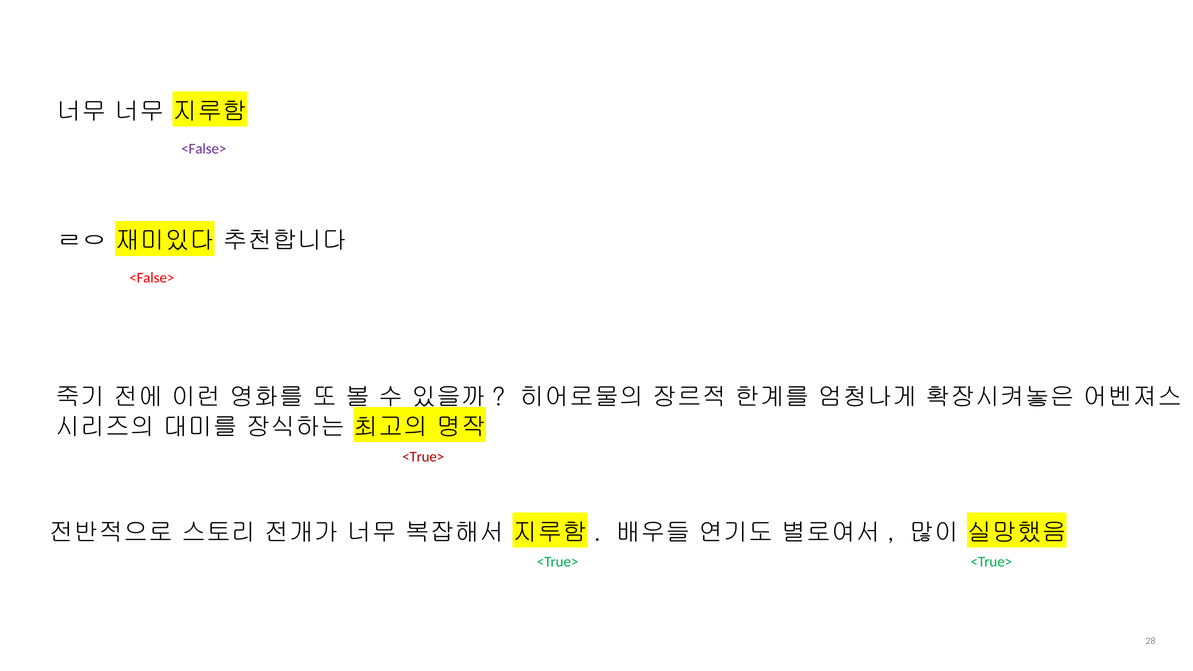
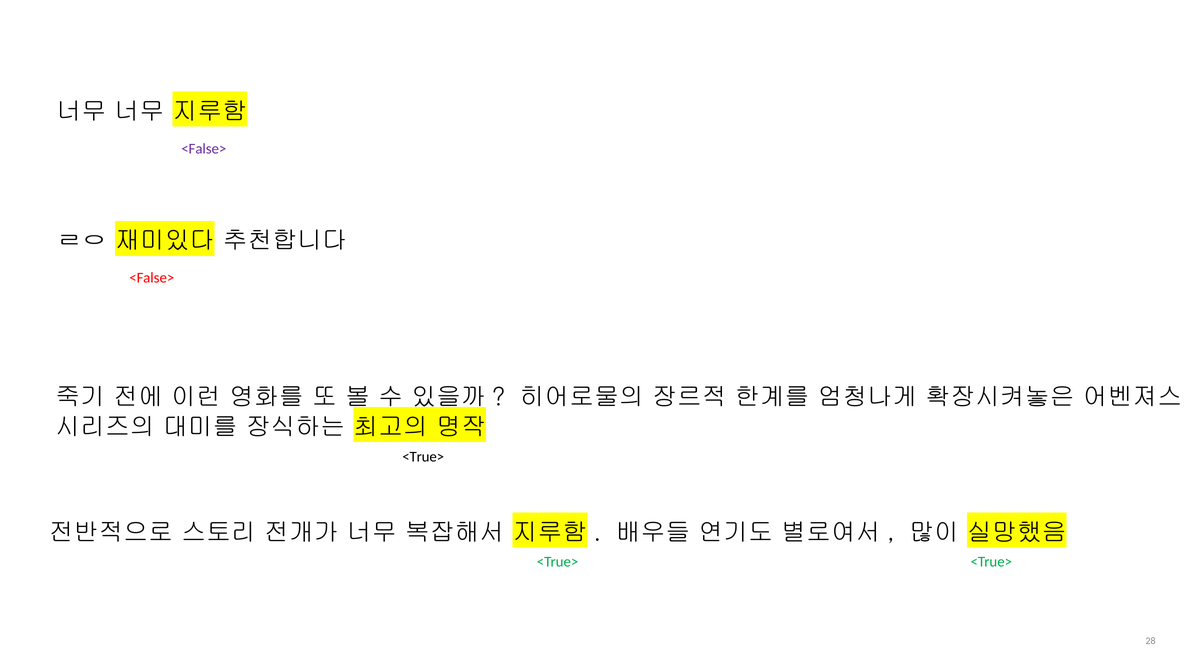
<True> at (423, 457) colour: red -> black
